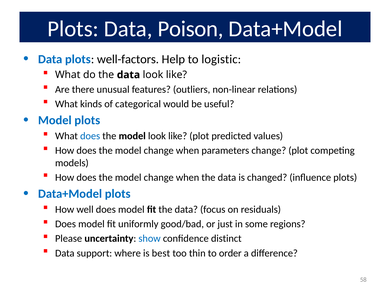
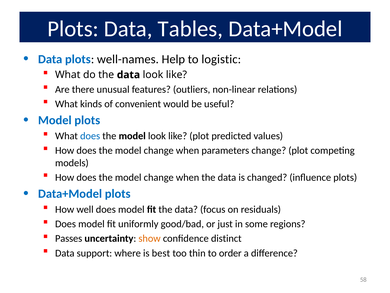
Poison: Poison -> Tables
well-factors: well-factors -> well-names
categorical: categorical -> convenient
Please: Please -> Passes
show colour: blue -> orange
